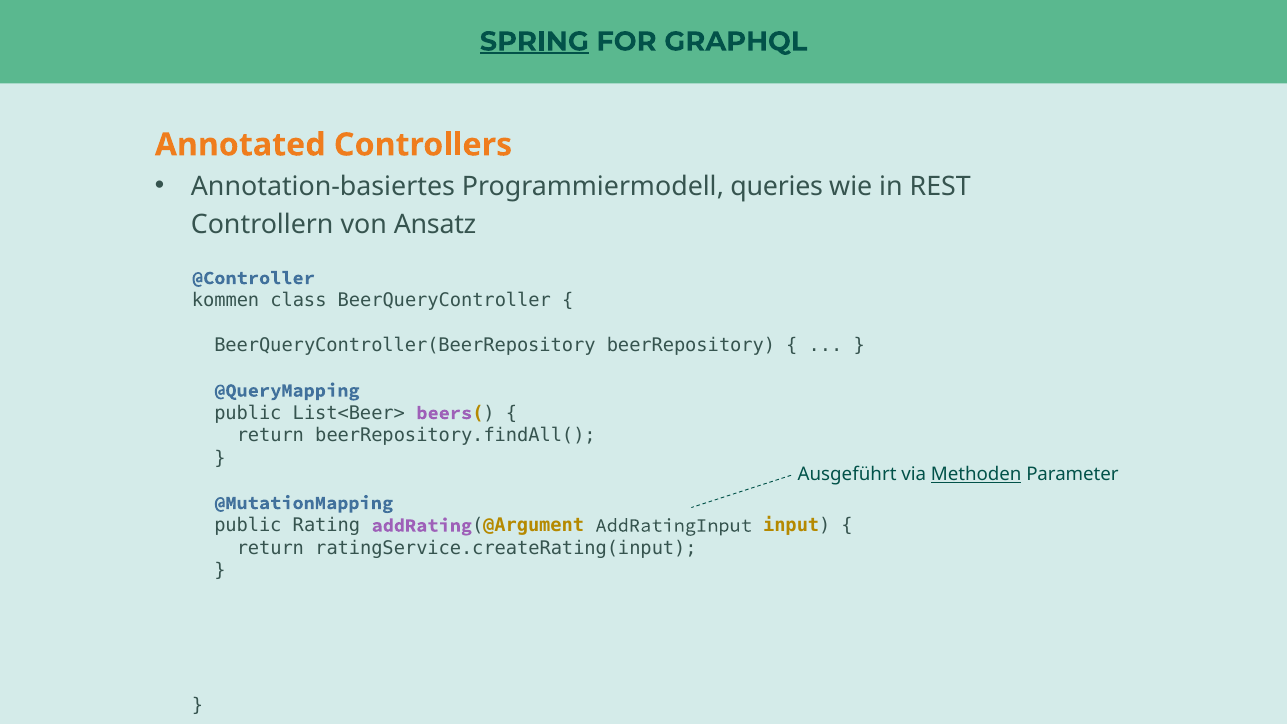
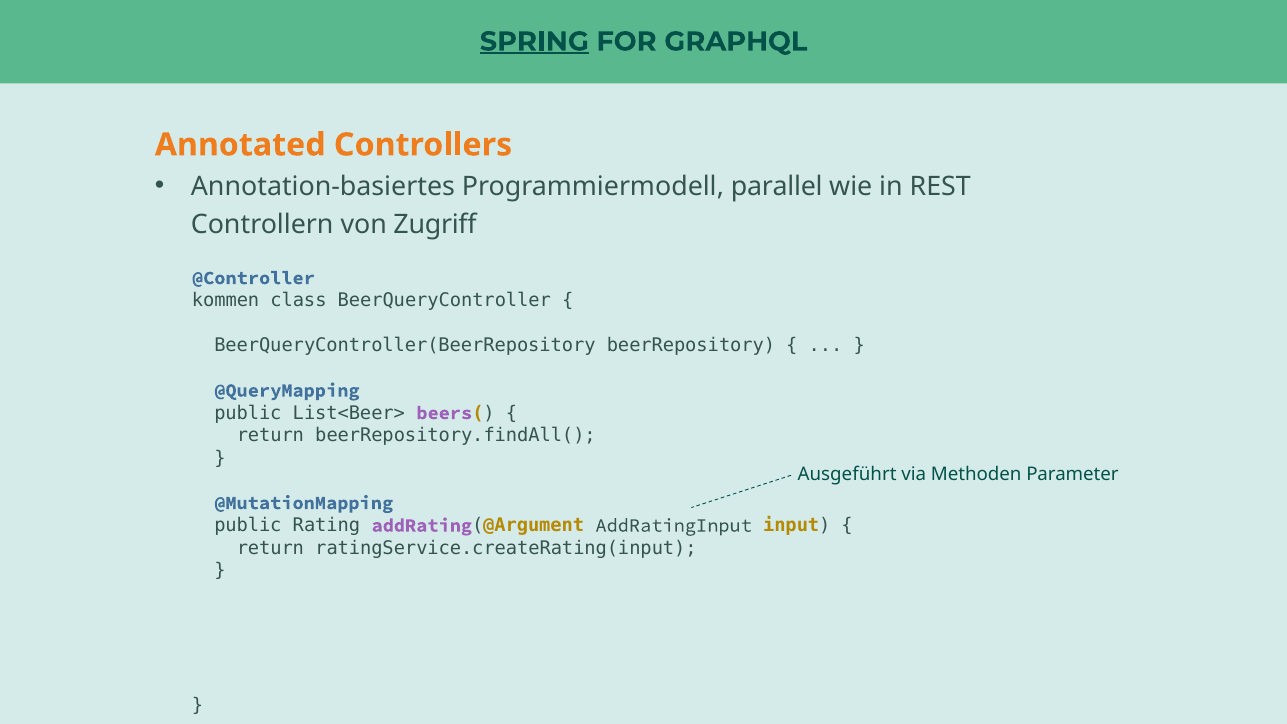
queries: queries -> parallel
Ansatz: Ansatz -> Zugriff
Methoden underline: present -> none
